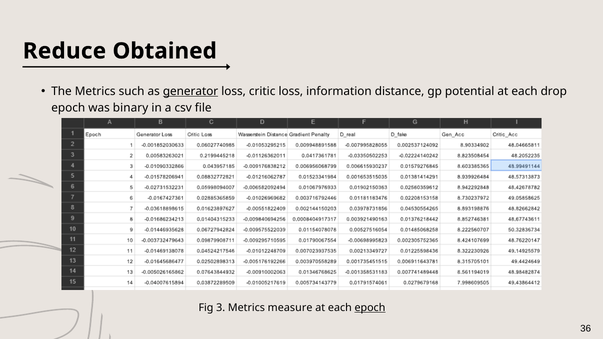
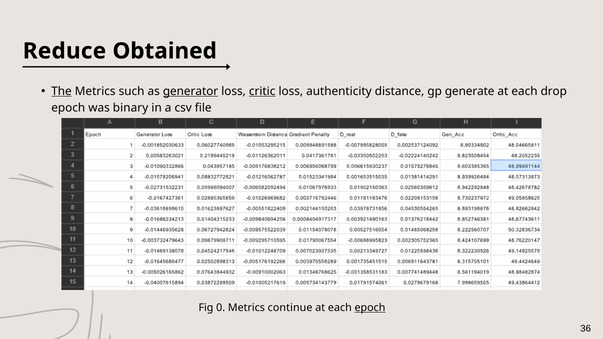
The underline: none -> present
critic underline: none -> present
information: information -> authenticity
potential: potential -> generate
3: 3 -> 0
measure: measure -> continue
